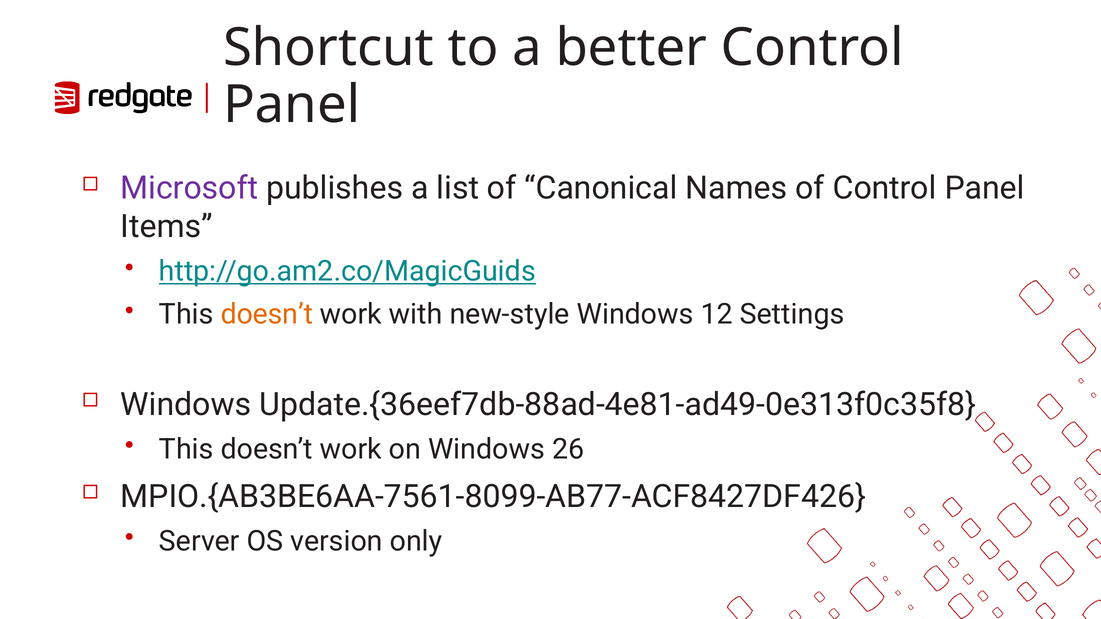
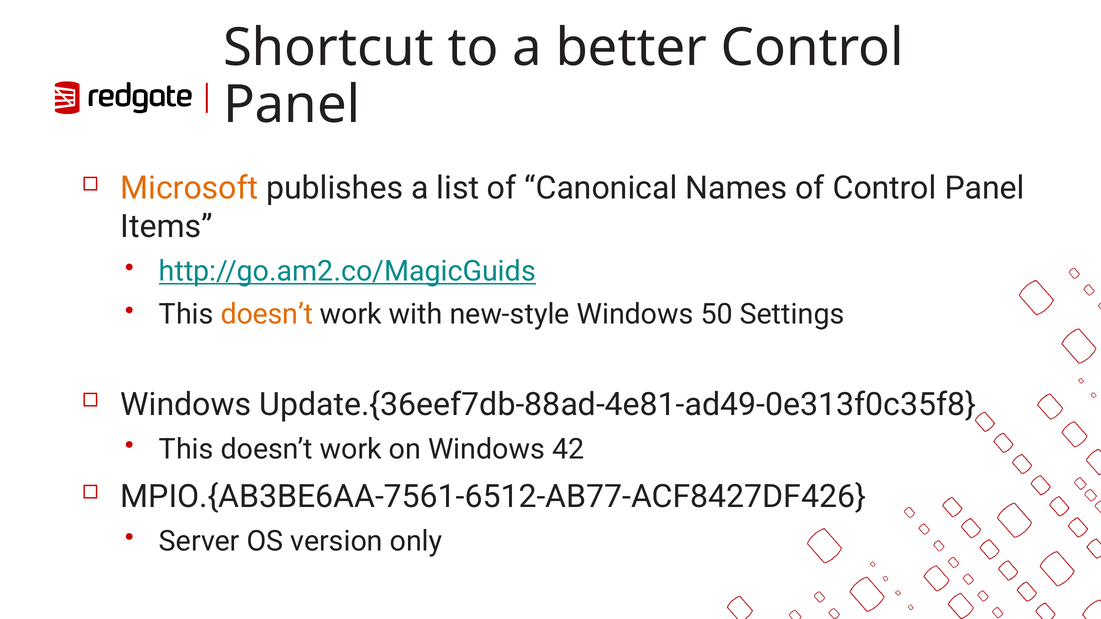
Microsoft colour: purple -> orange
12: 12 -> 50
26: 26 -> 42
MPIO.{AB3BE6AA-7561-8099-AB77-ACF8427DF426: MPIO.{AB3BE6AA-7561-8099-AB77-ACF8427DF426 -> MPIO.{AB3BE6AA-7561-6512-AB77-ACF8427DF426
